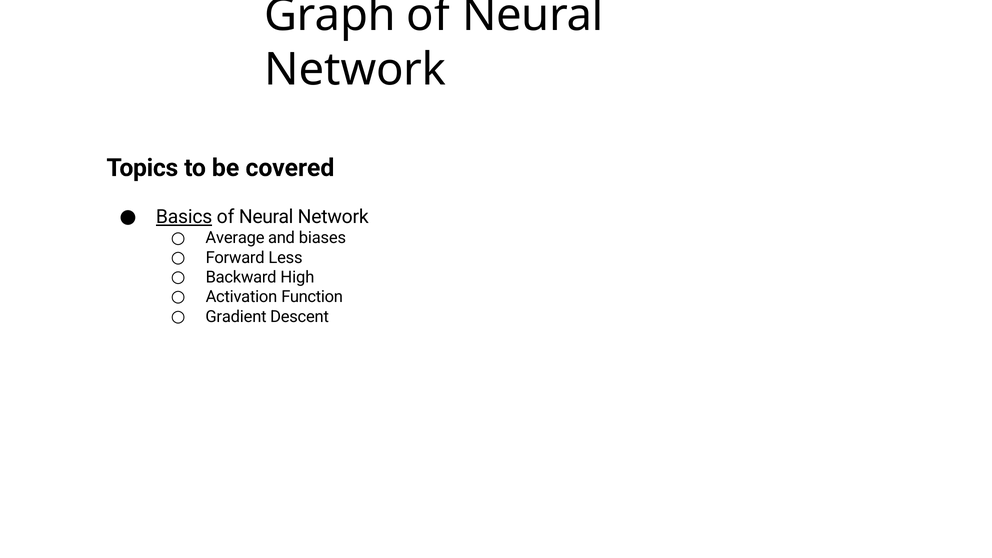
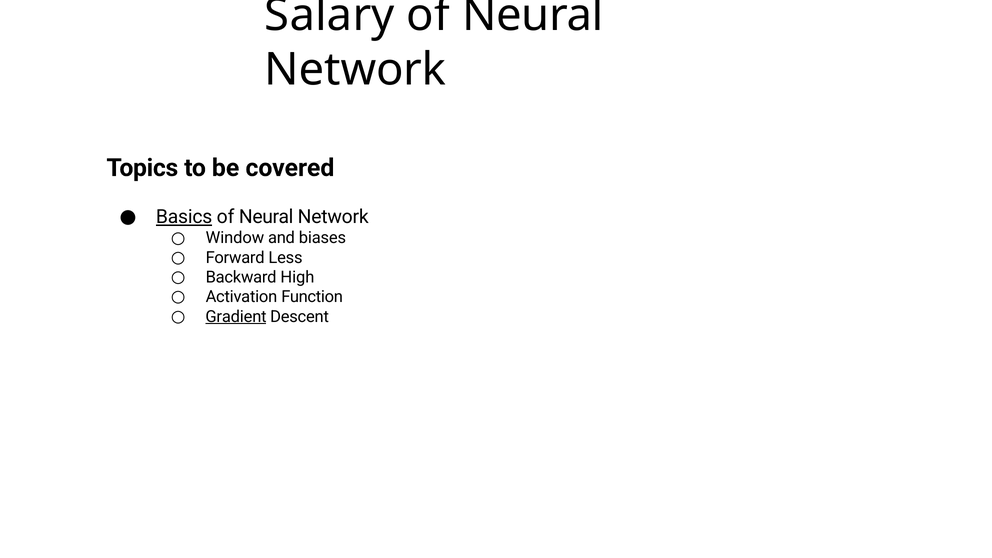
Graph: Graph -> Salary
Average: Average -> Window
Gradient underline: none -> present
